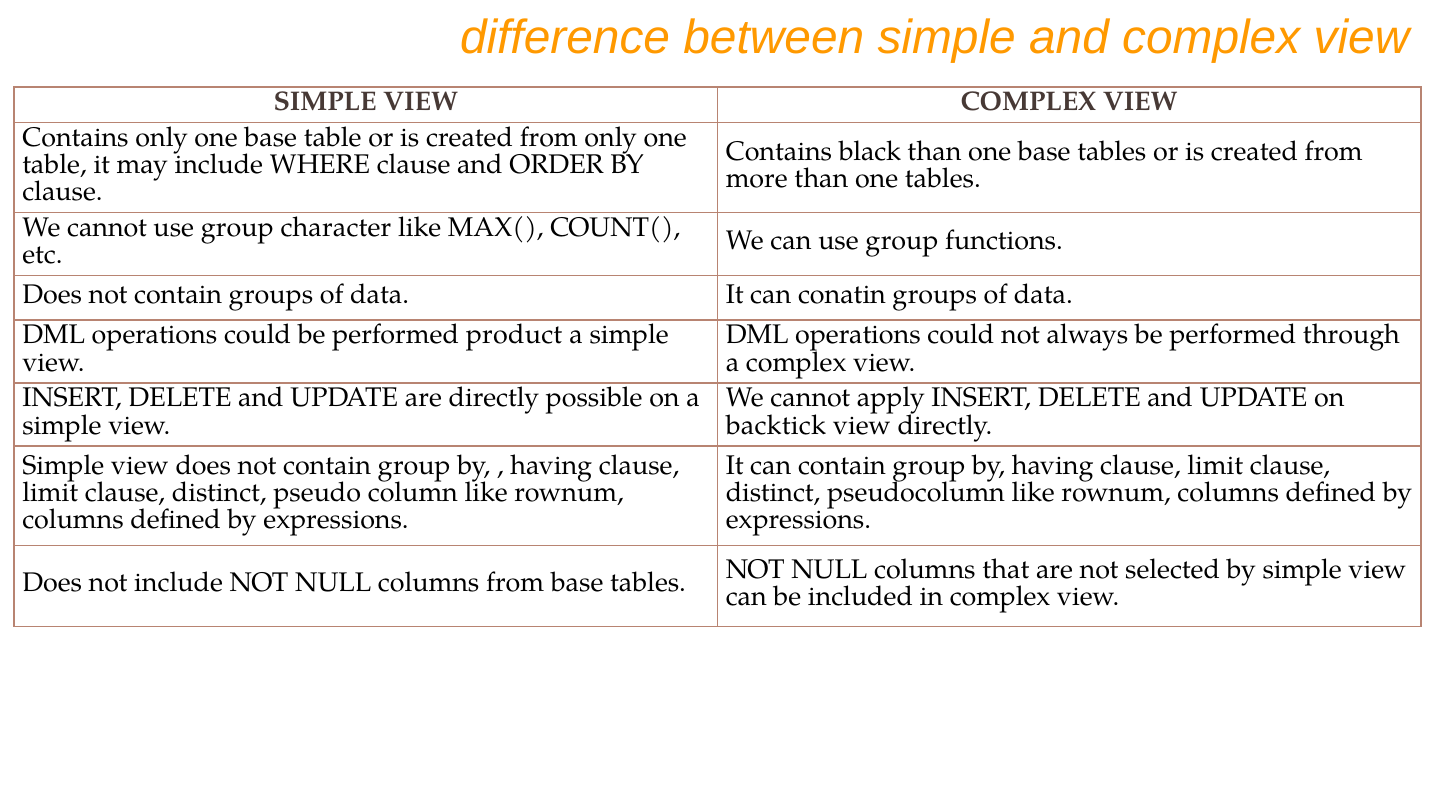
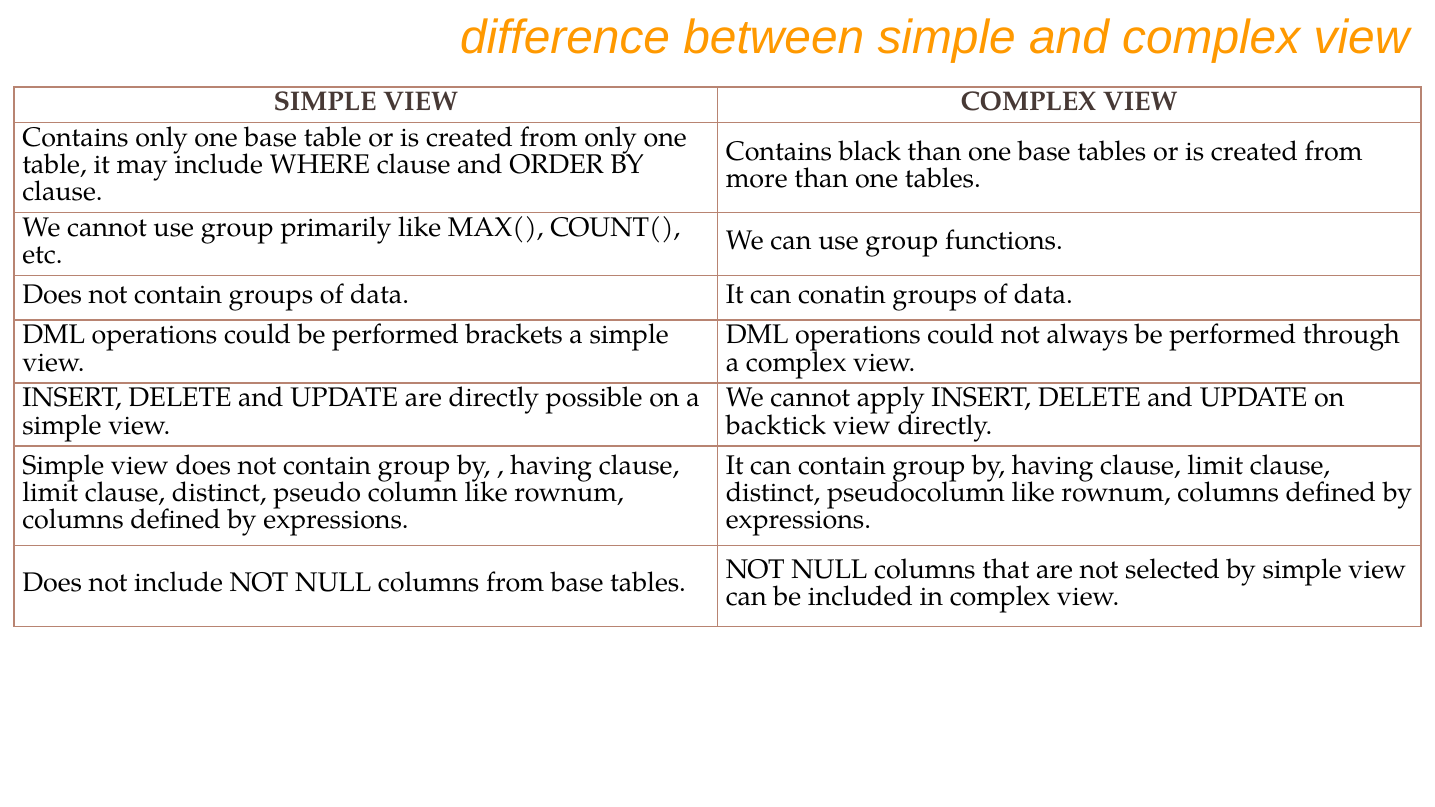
character: character -> primarily
product: product -> brackets
